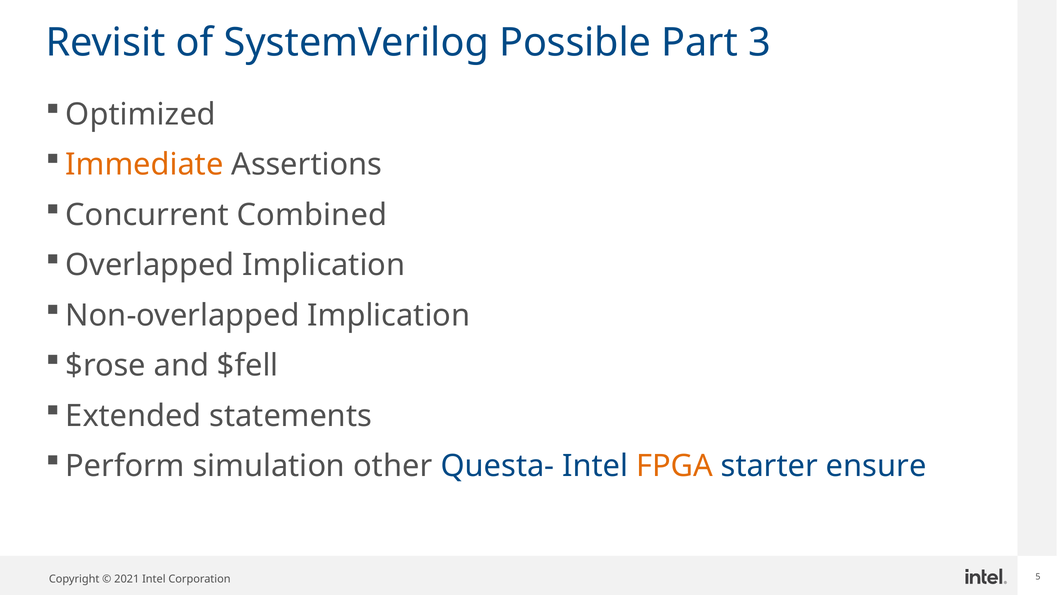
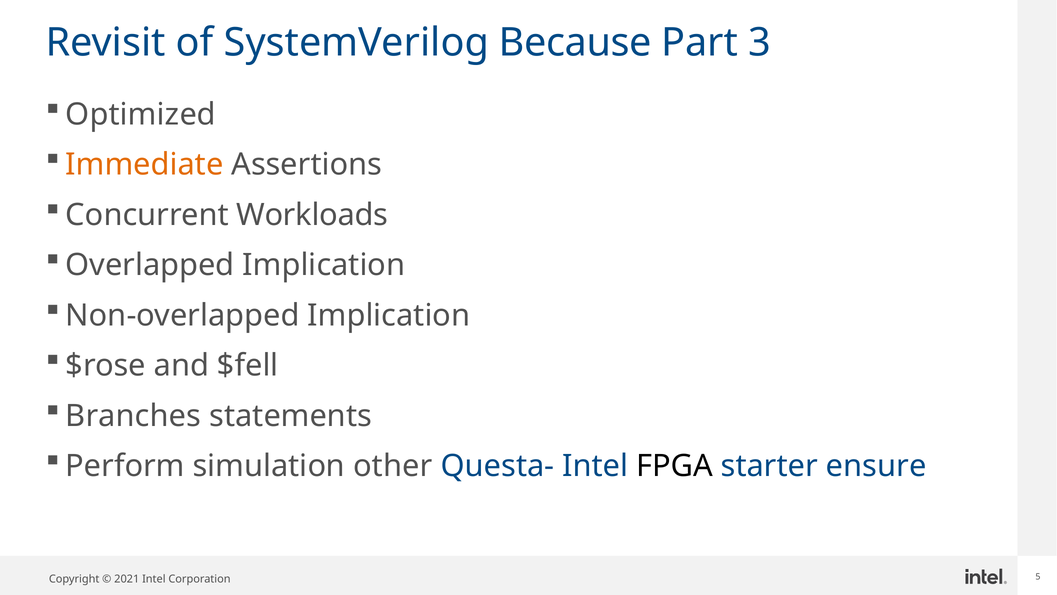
Possible: Possible -> Because
Combined: Combined -> Workloads
Extended: Extended -> Branches
FPGA colour: orange -> black
